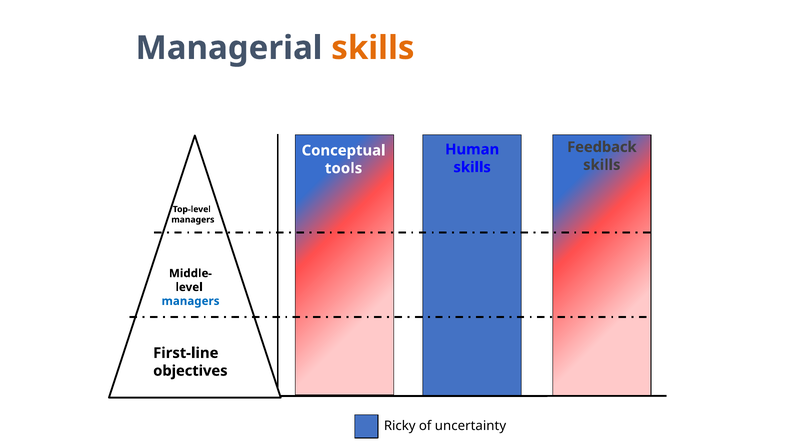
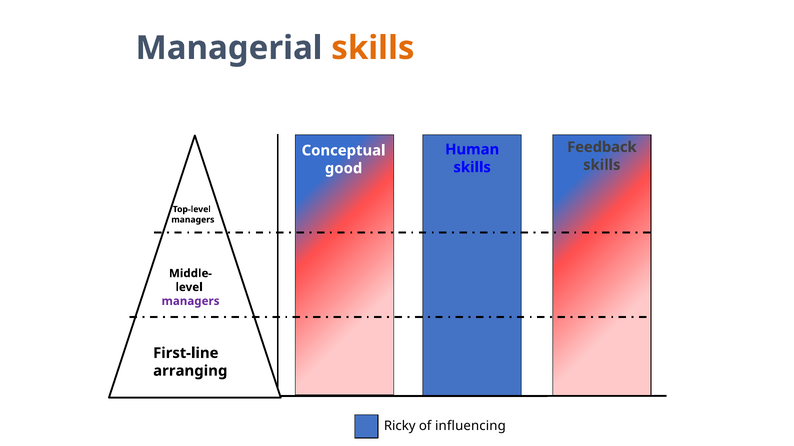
tools: tools -> good
managers at (191, 302) colour: blue -> purple
objectives: objectives -> arranging
uncertainty: uncertainty -> influencing
